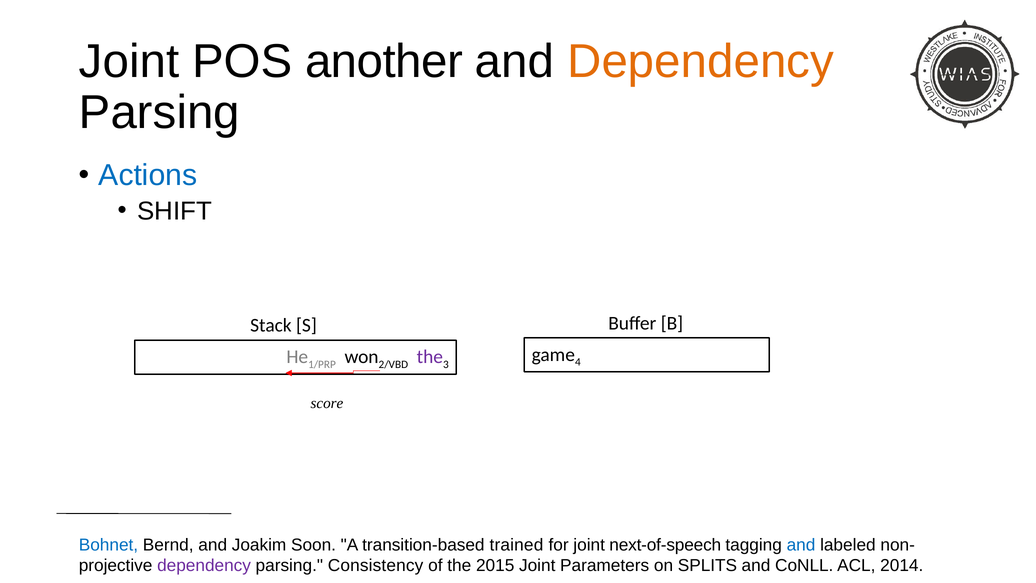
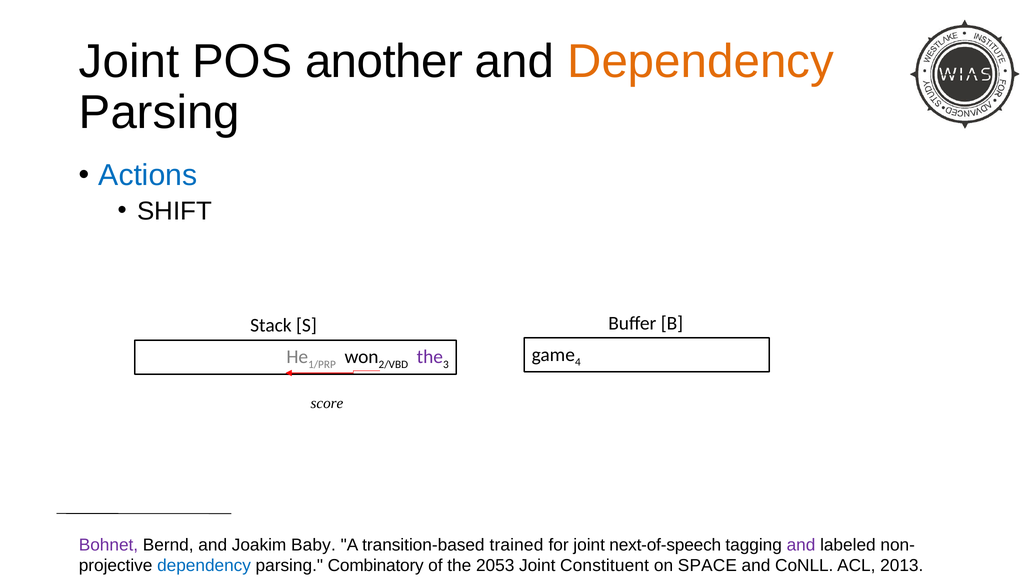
Bohnet colour: blue -> purple
Soon: Soon -> Baby
and at (801, 545) colour: blue -> purple
dependency at (204, 565) colour: purple -> blue
Consistency: Consistency -> Combinatory
2015: 2015 -> 2053
Parameters: Parameters -> Constituent
SPLITS: SPLITS -> SPACE
2014: 2014 -> 2013
